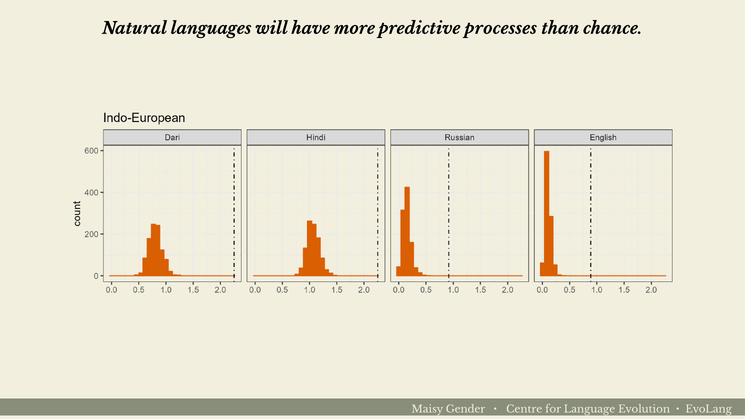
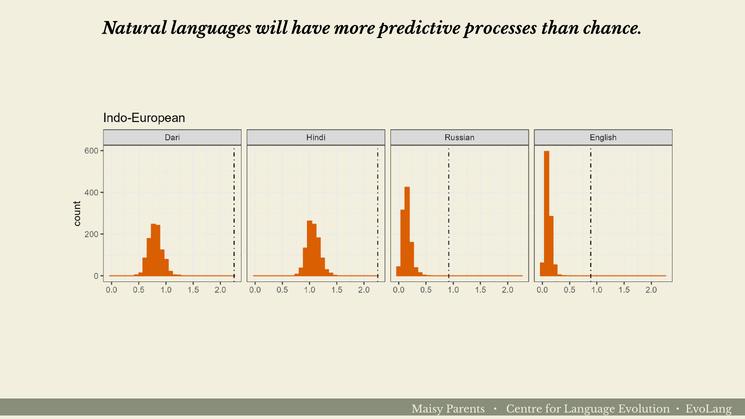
Gender: Gender -> Parents
